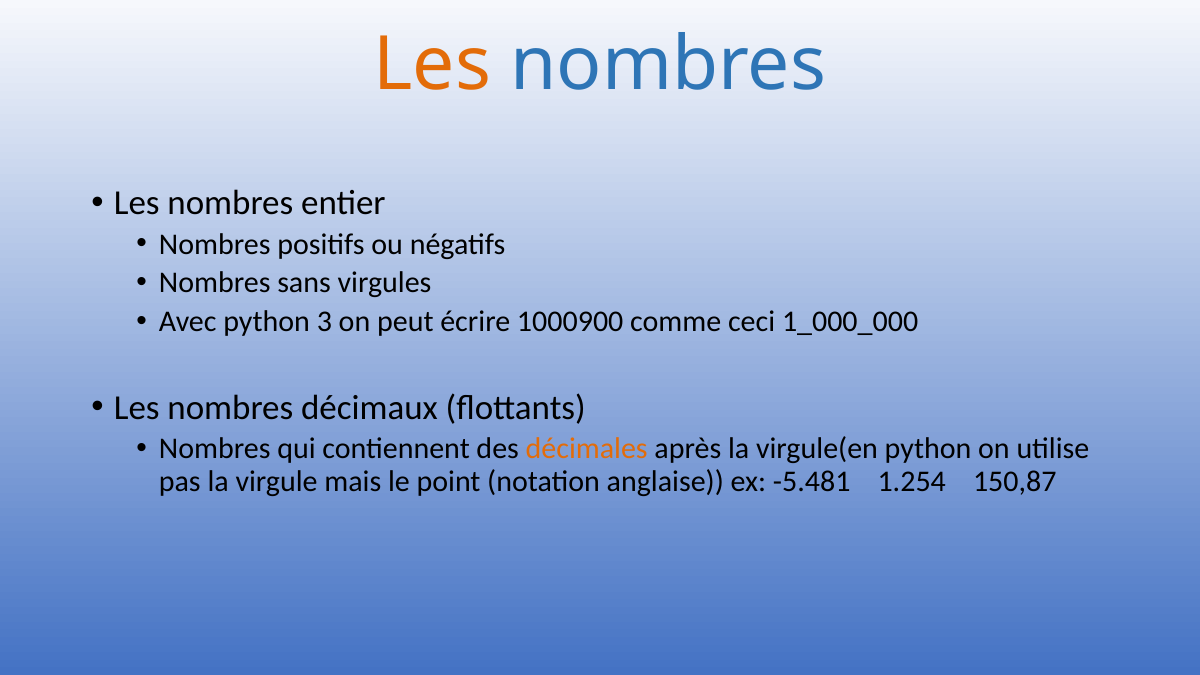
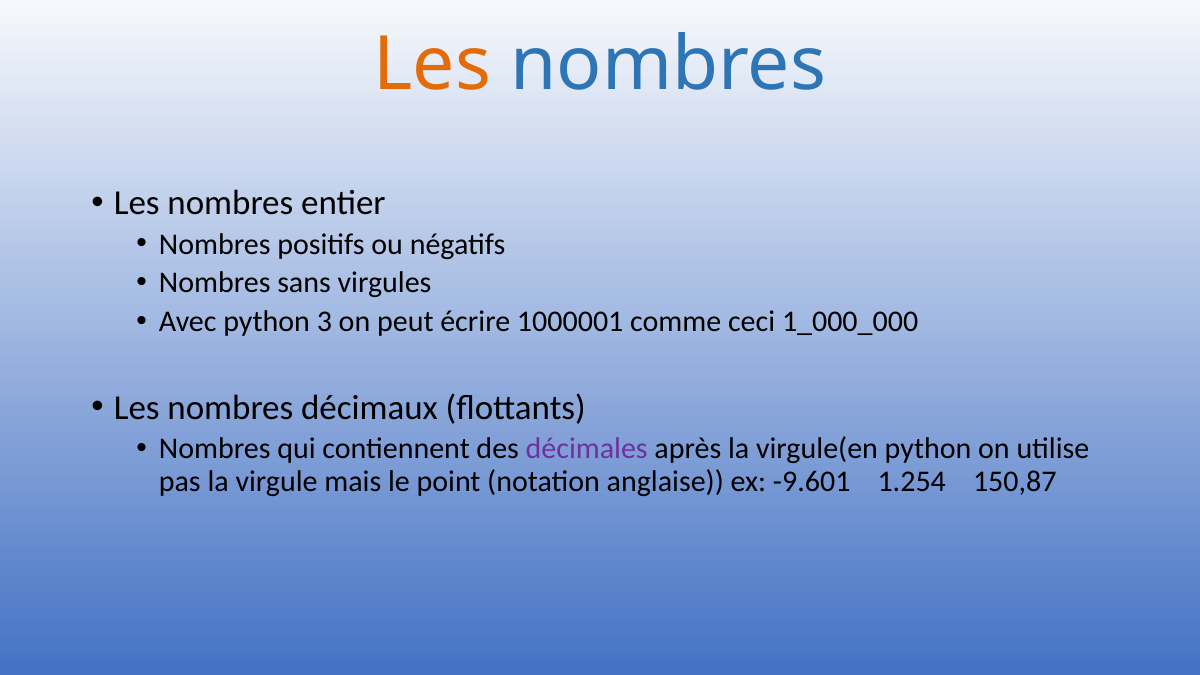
1000900: 1000900 -> 1000001
décimales colour: orange -> purple
-5.481: -5.481 -> -9.601
